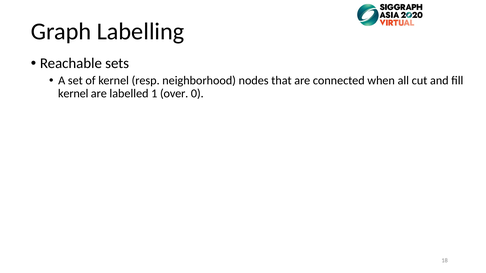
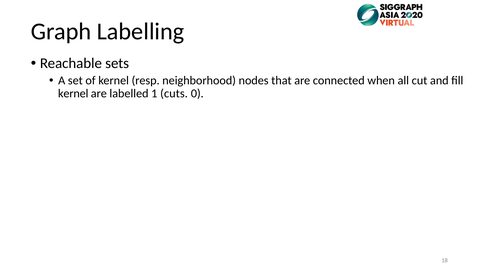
over: over -> cuts
